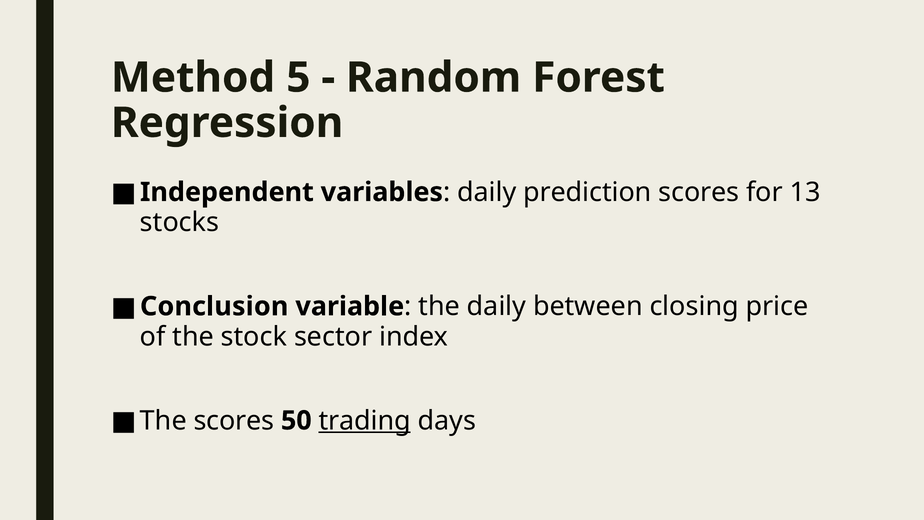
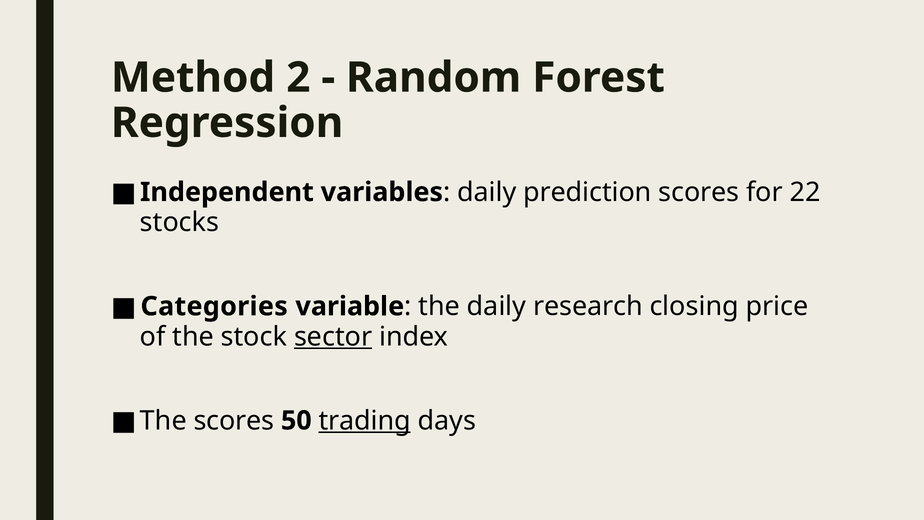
5: 5 -> 2
13: 13 -> 22
Conclusion: Conclusion -> Categories
between: between -> research
sector underline: none -> present
